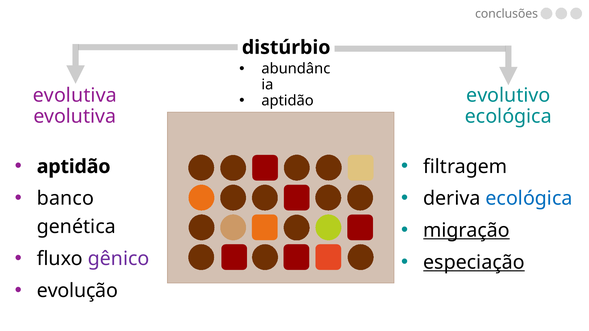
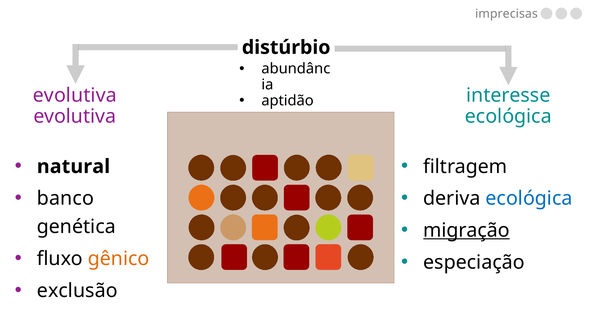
conclusões: conclusões -> imprecisas
evolutivo: evolutivo -> interesse
aptidão at (74, 167): aptidão -> natural
gênico colour: purple -> orange
especiação underline: present -> none
evolução: evolução -> exclusão
